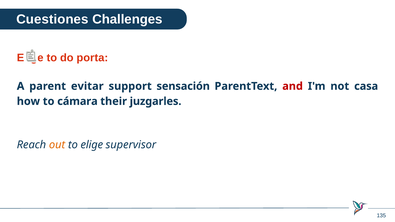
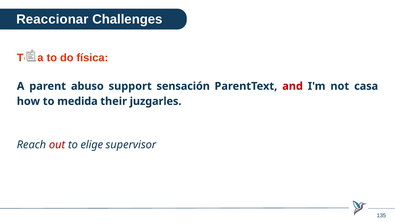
Cuestiones: Cuestiones -> Reaccionar
Elige at (30, 58): Elige -> Toda
porta: porta -> física
evitar: evitar -> abuso
cámara: cámara -> medida
out colour: orange -> red
